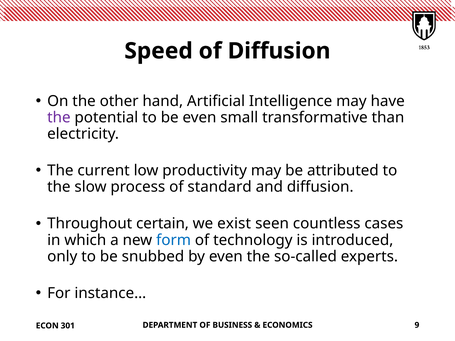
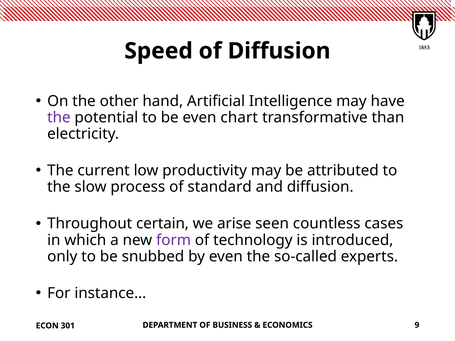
small: small -> chart
exist: exist -> arise
form colour: blue -> purple
